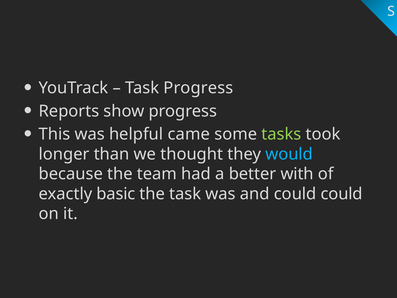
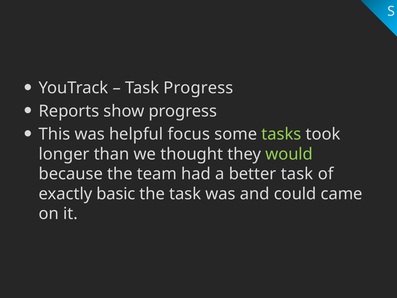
came: came -> focus
would colour: light blue -> light green
better with: with -> task
could could: could -> came
